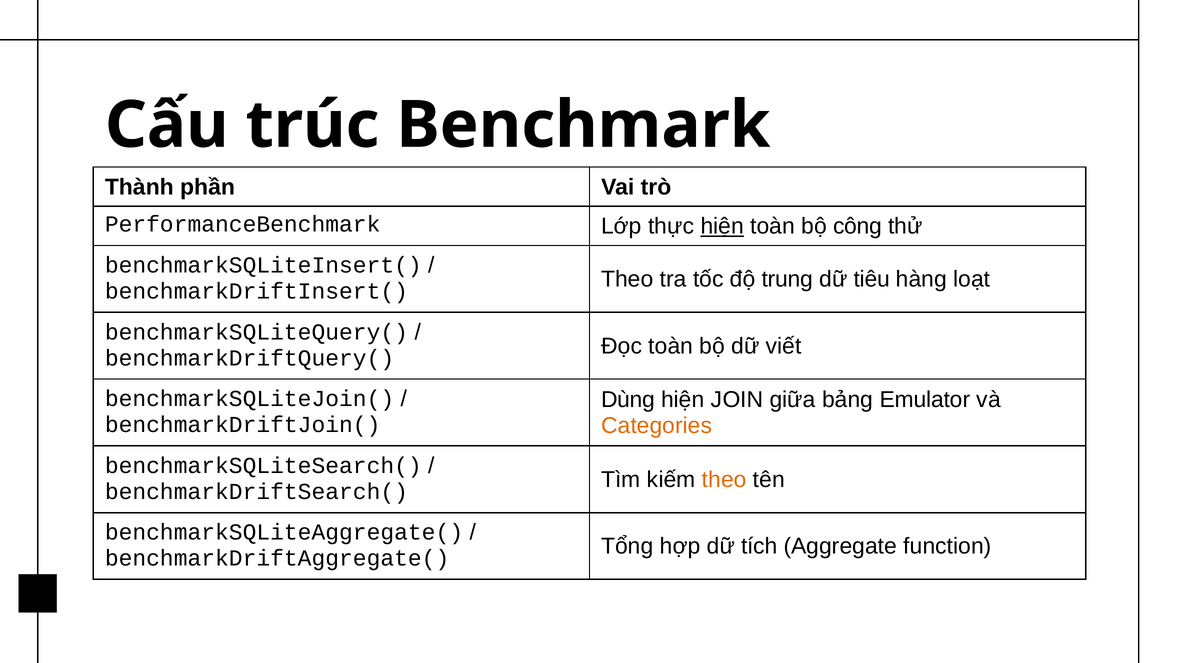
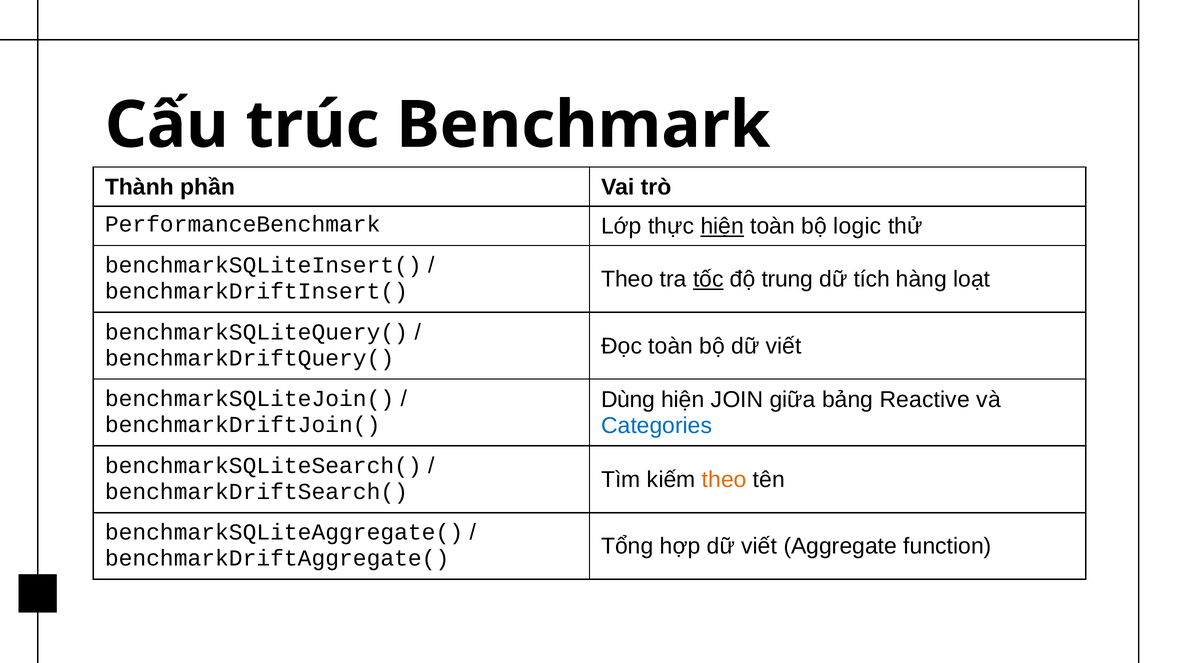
công: công -> logic
tốc underline: none -> present
tiêu: tiêu -> tích
Emulator: Emulator -> Reactive
Categories colour: orange -> blue
hợp dữ tích: tích -> viết
